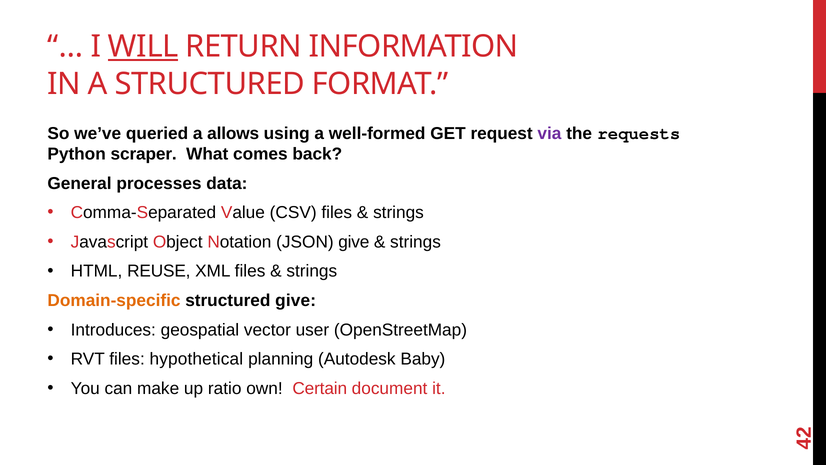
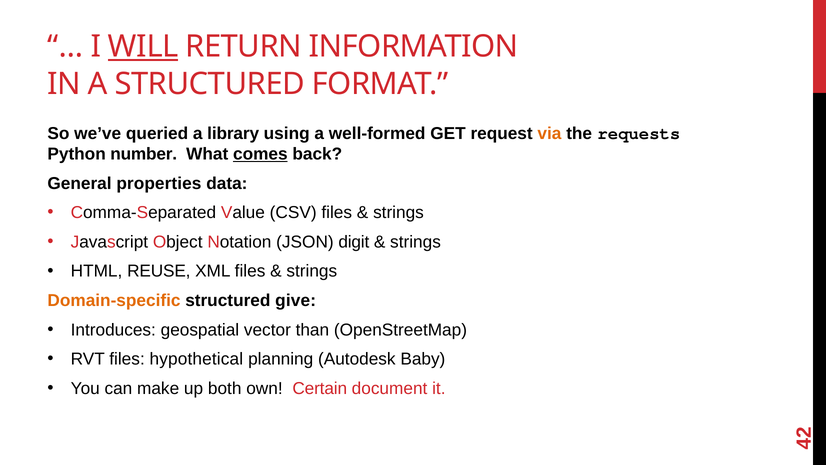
allows: allows -> library
via colour: purple -> orange
scraper: scraper -> number
comes underline: none -> present
processes: processes -> properties
JSON give: give -> digit
user: user -> than
ratio: ratio -> both
